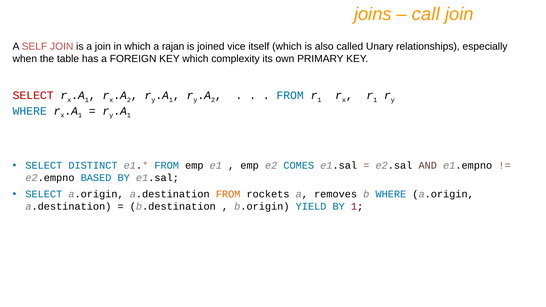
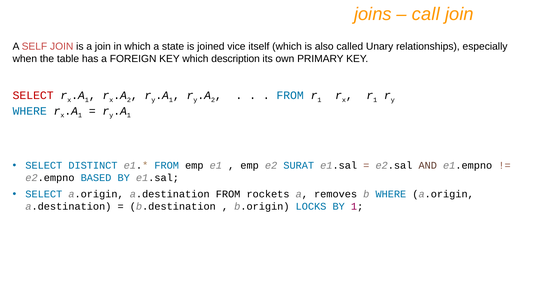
rajan: rajan -> state
complexity: complexity -> description
COMES: COMES -> SURAT
FROM at (228, 194) colour: orange -> black
YIELD: YIELD -> LOCKS
